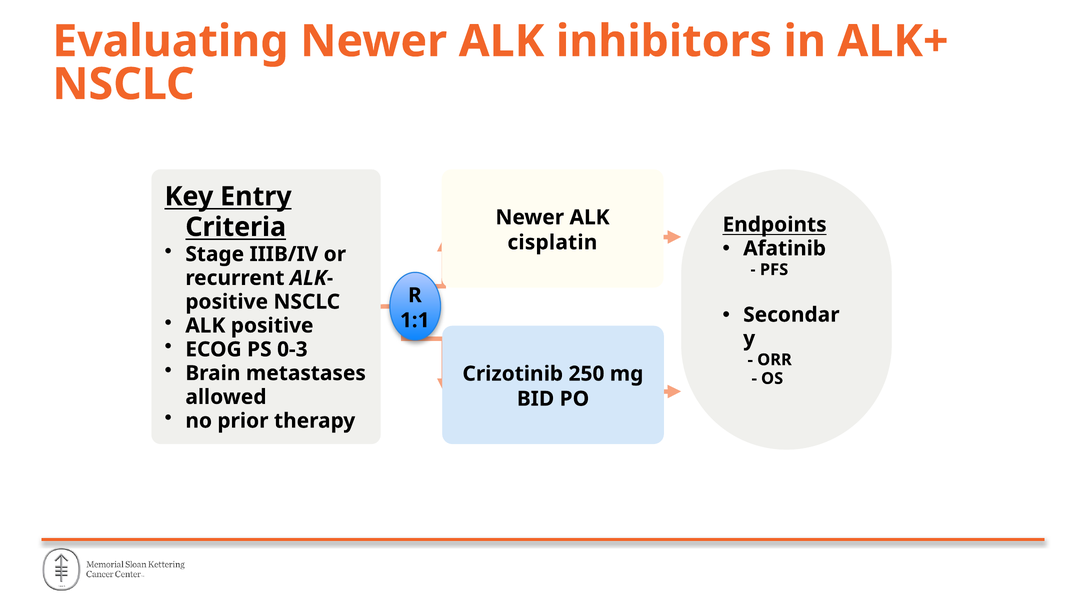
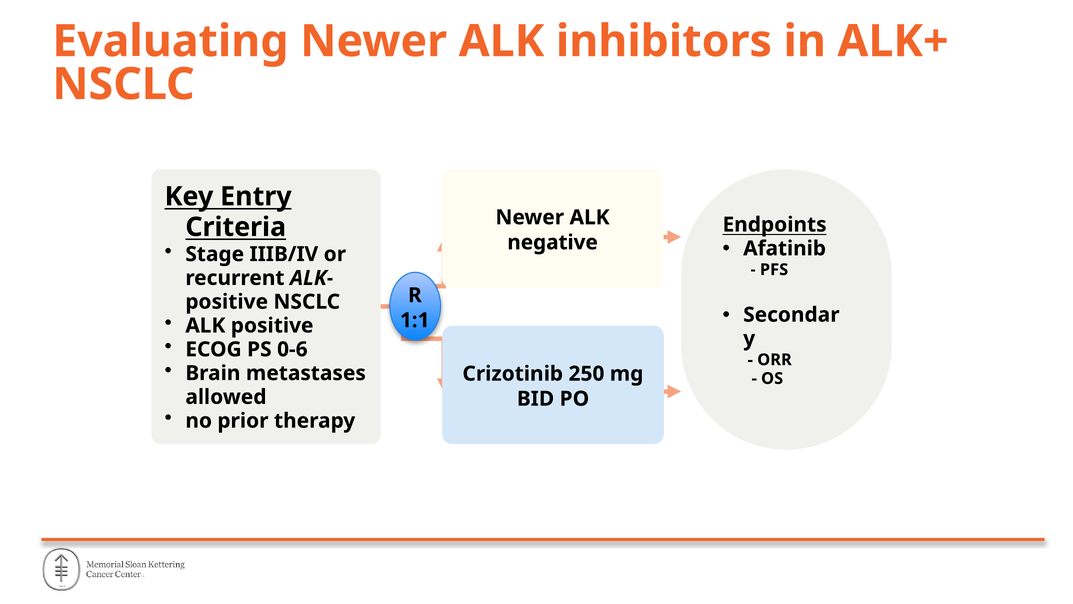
cisplatin: cisplatin -> negative
0-3: 0-3 -> 0-6
